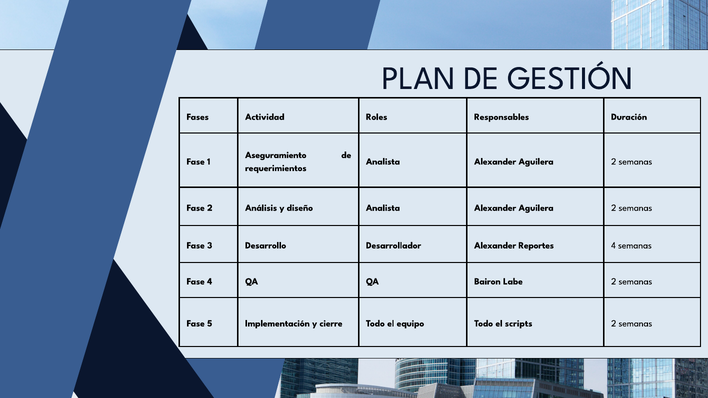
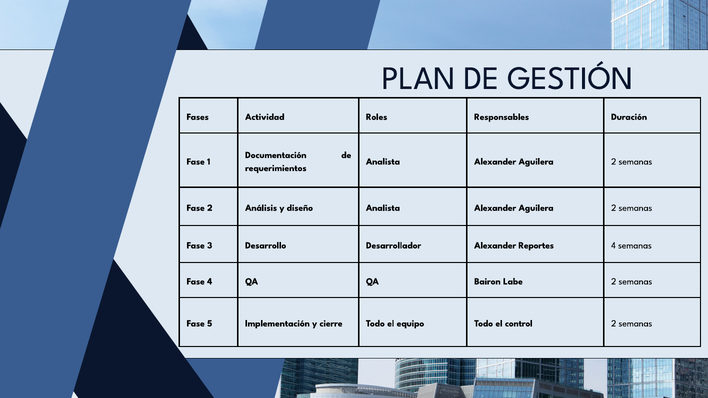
Aseguramiento: Aseguramiento -> Documentación
scripts: scripts -> control
